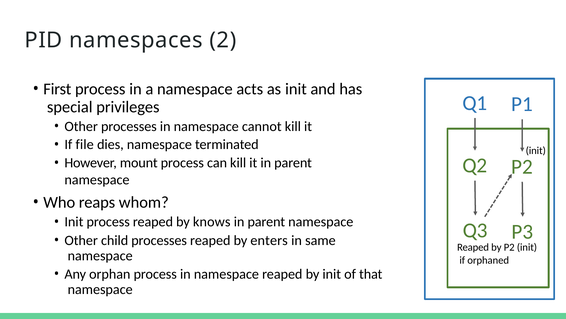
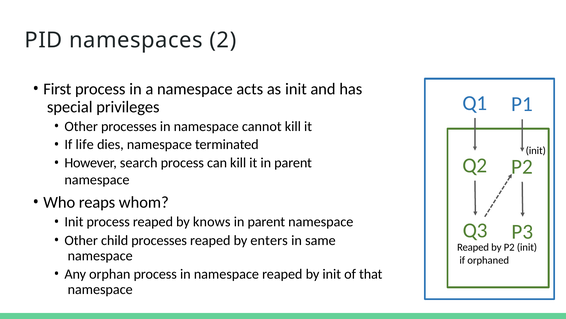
file: file -> life
mount: mount -> search
